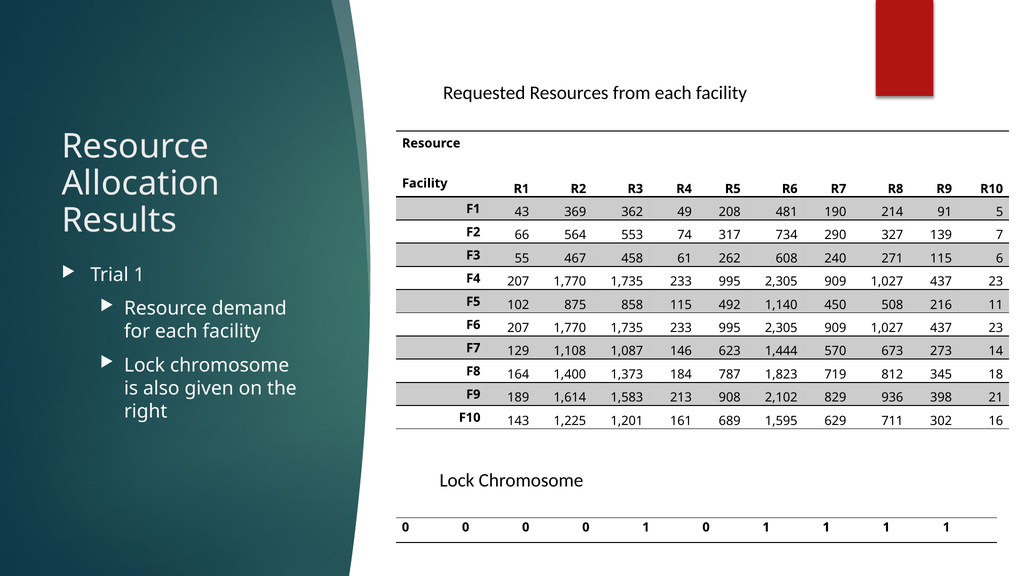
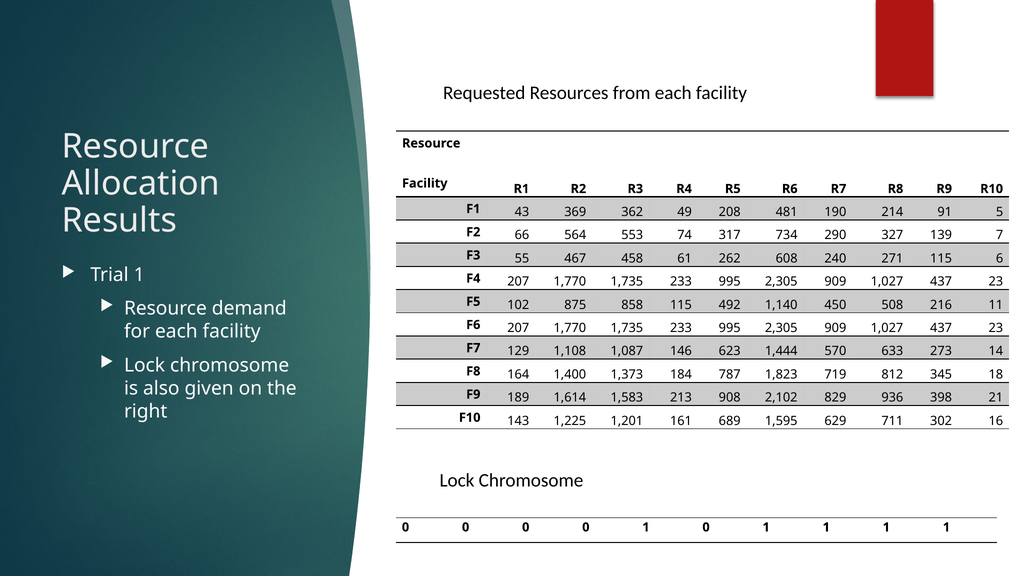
673: 673 -> 633
